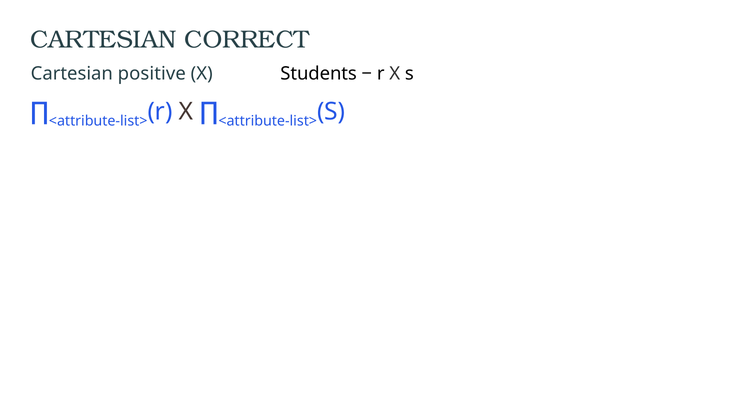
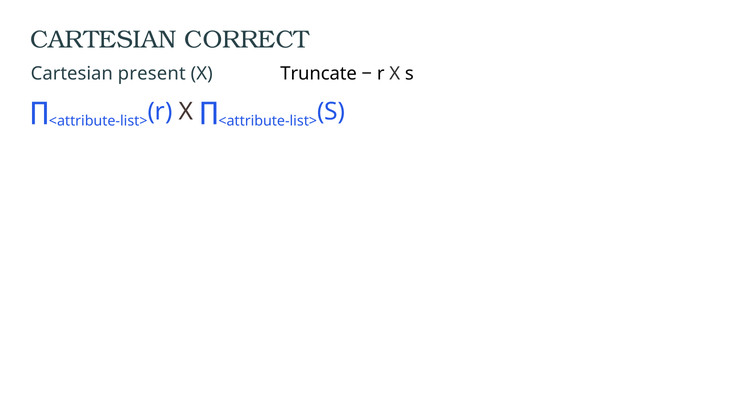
positive: positive -> present
Students: Students -> Truncate
